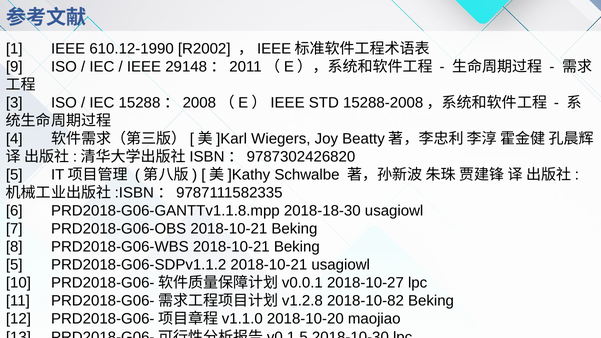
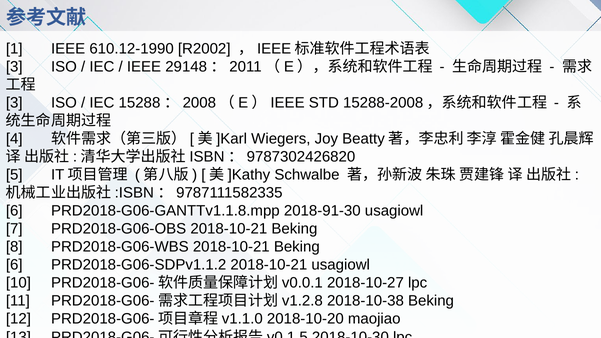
9 at (14, 67): 9 -> 3
2018-18-30: 2018-18-30 -> 2018-91-30
5 at (14, 265): 5 -> 6
2018-10-82: 2018-10-82 -> 2018-10-38
